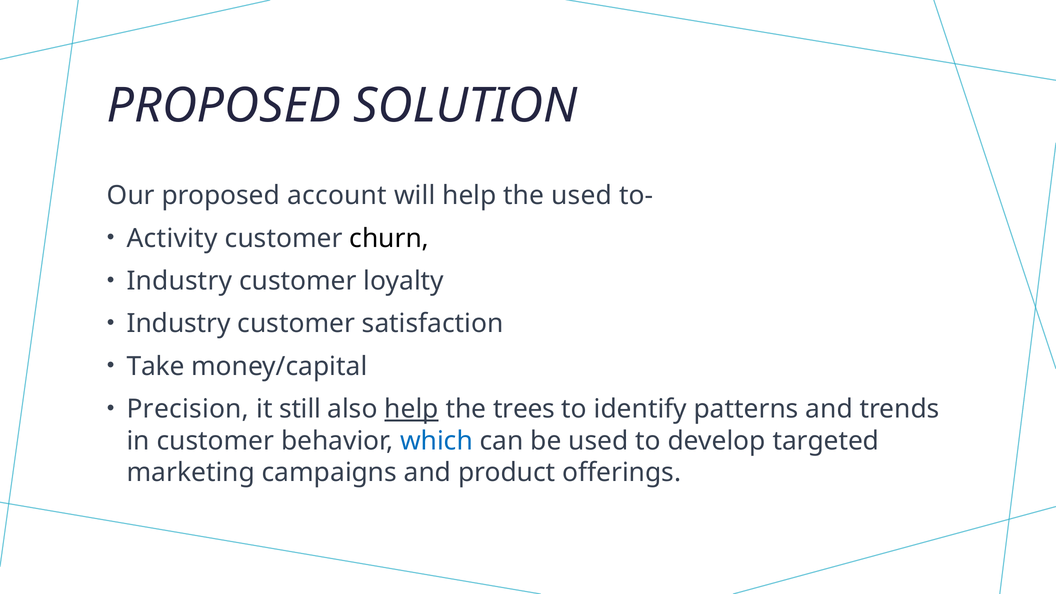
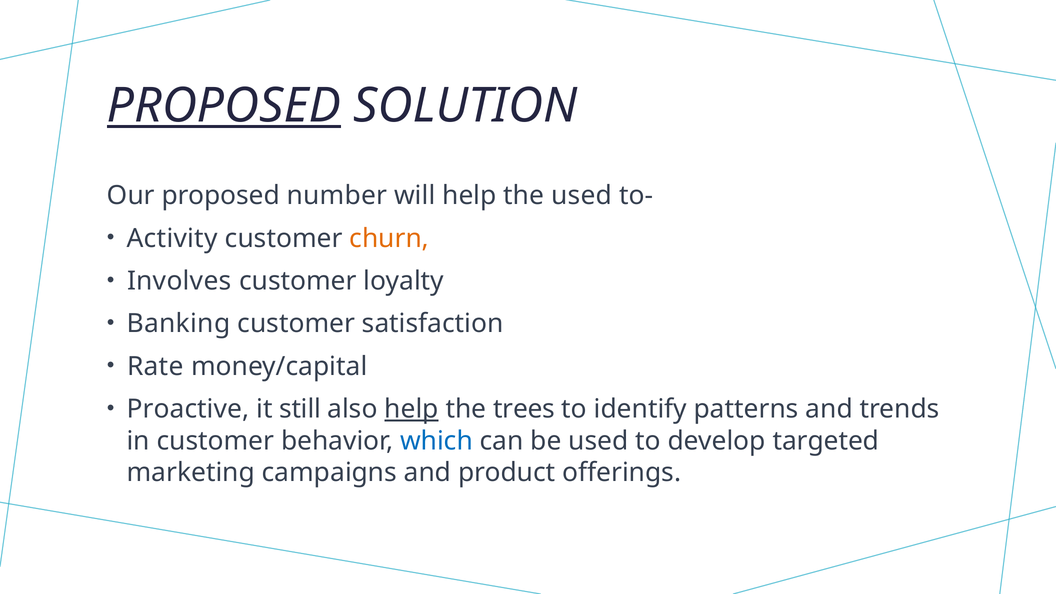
PROPOSED at (224, 106) underline: none -> present
account: account -> number
churn colour: black -> orange
Industry at (179, 281): Industry -> Involves
Industry at (179, 324): Industry -> Banking
Take: Take -> Rate
Precision: Precision -> Proactive
